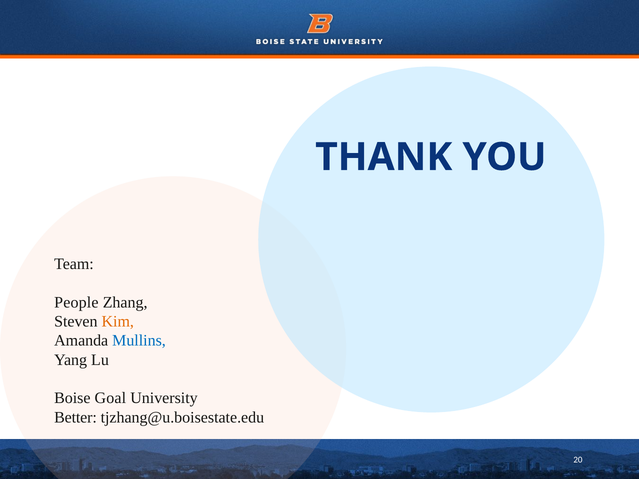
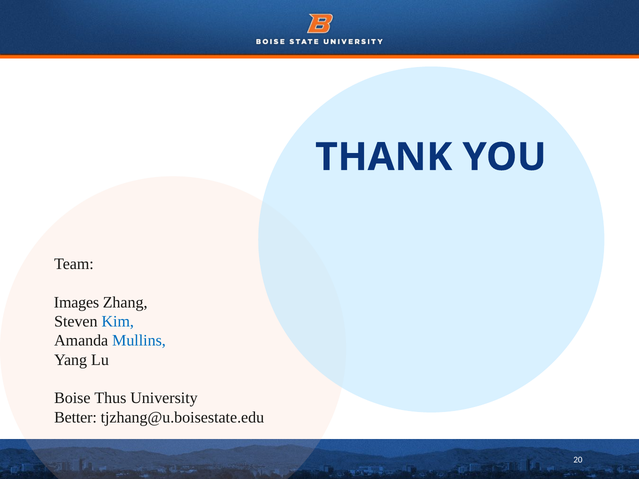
People: People -> Images
Kim colour: orange -> blue
Goal: Goal -> Thus
